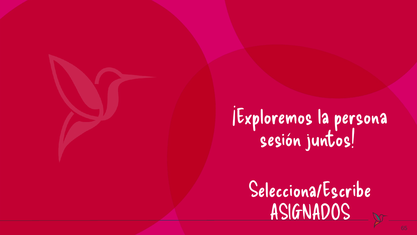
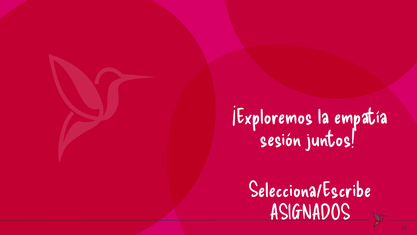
persona: persona -> empatía
